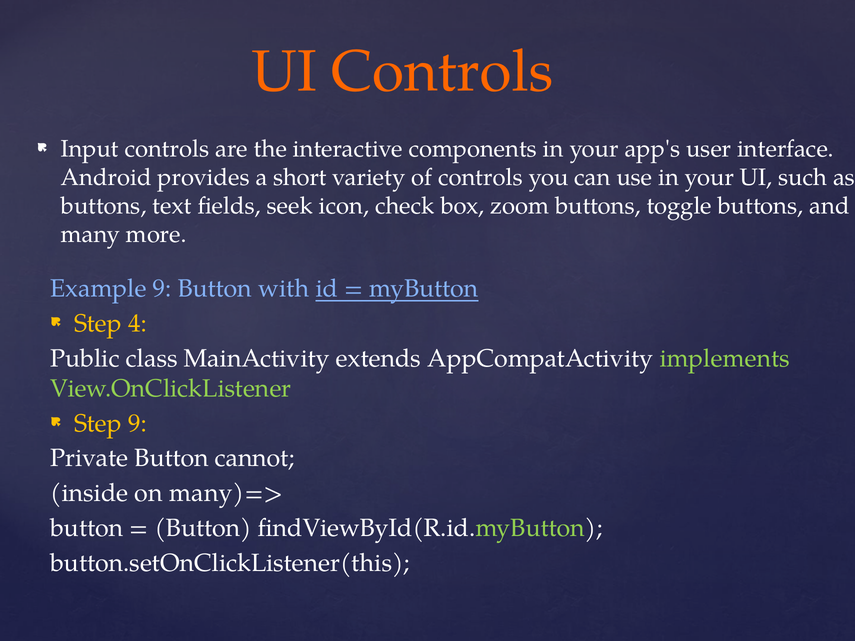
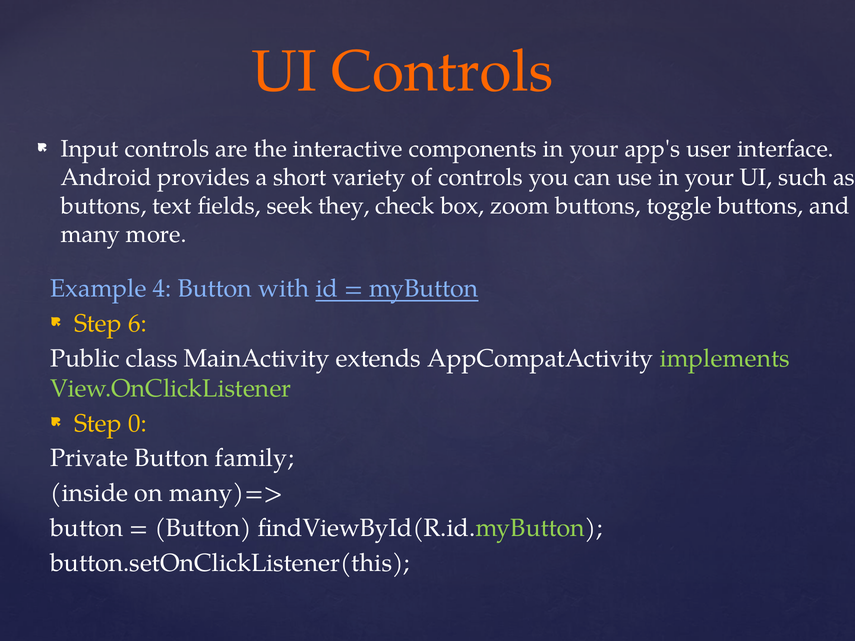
icon: icon -> they
Example 9: 9 -> 4
4: 4 -> 6
Step 9: 9 -> 0
cannot: cannot -> family
